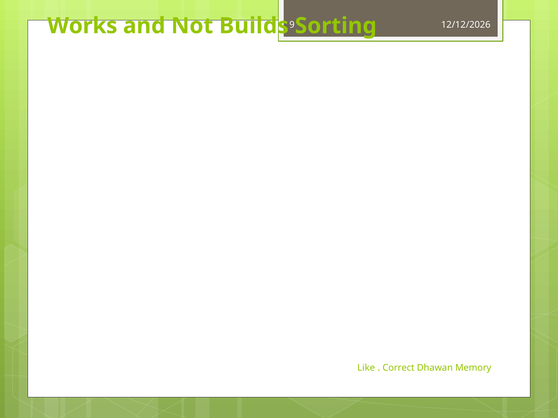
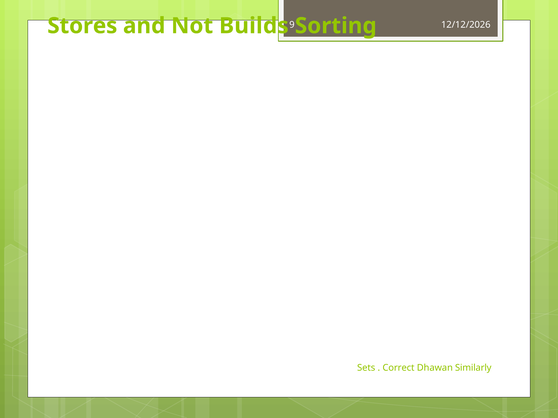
Works: Works -> Stores
Like: Like -> Sets
Memory: Memory -> Similarly
